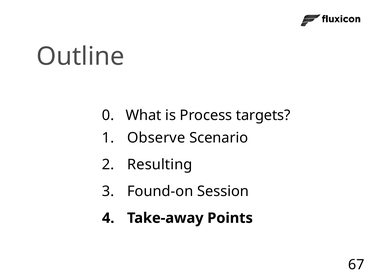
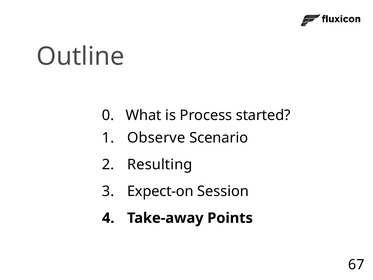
targets: targets -> started
Found-on: Found-on -> Expect-on
